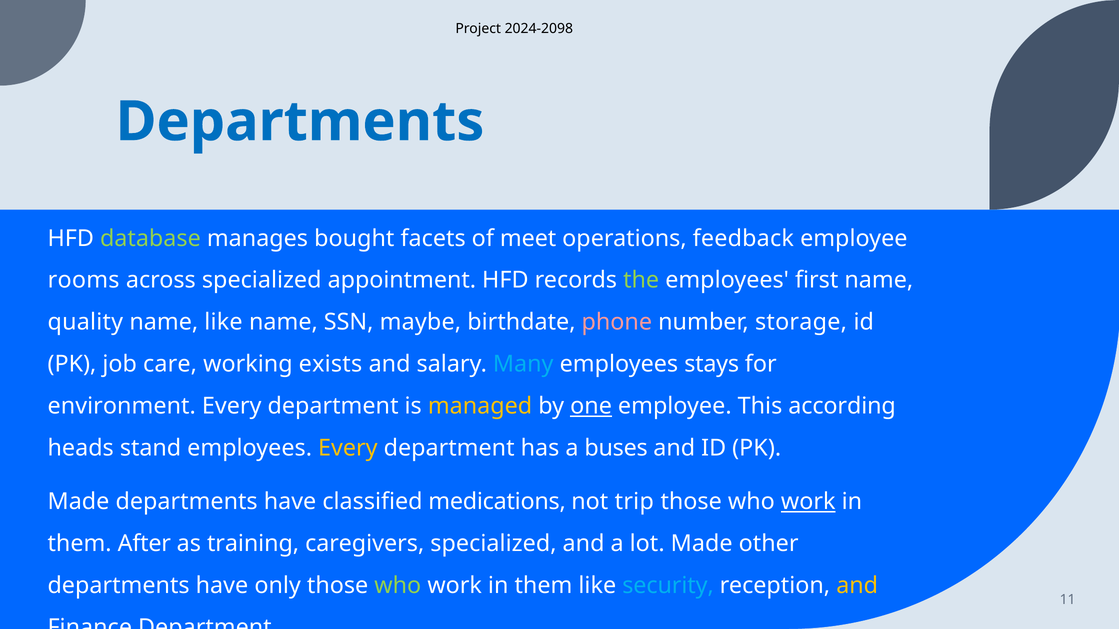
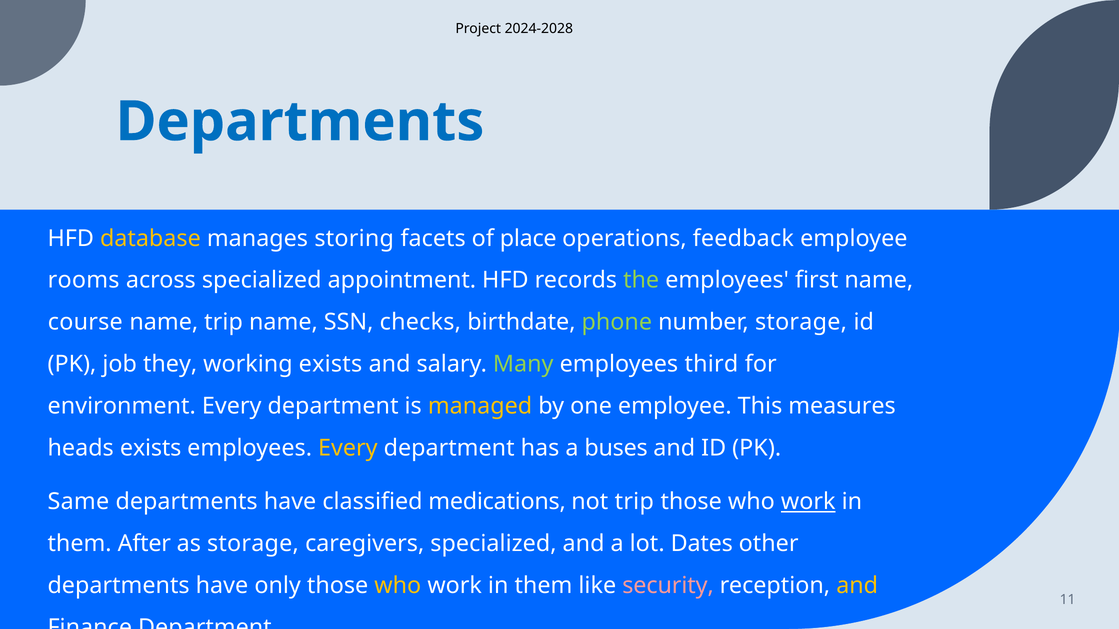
2024-2098: 2024-2098 -> 2024-2028
database colour: light green -> yellow
bought: bought -> storing
meet: meet -> place
quality: quality -> course
name like: like -> trip
maybe: maybe -> checks
phone colour: pink -> light green
care: care -> they
Many colour: light blue -> light green
stays: stays -> third
one underline: present -> none
according: according -> measures
heads stand: stand -> exists
Made at (78, 502): Made -> Same
as training: training -> storage
lot Made: Made -> Dates
who at (398, 586) colour: light green -> yellow
security colour: light blue -> pink
